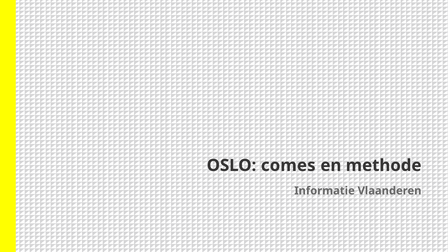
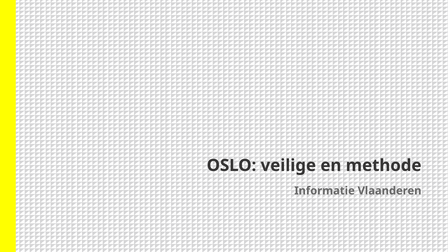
comes: comes -> veilige
